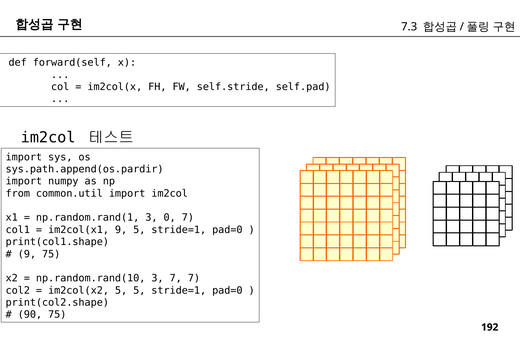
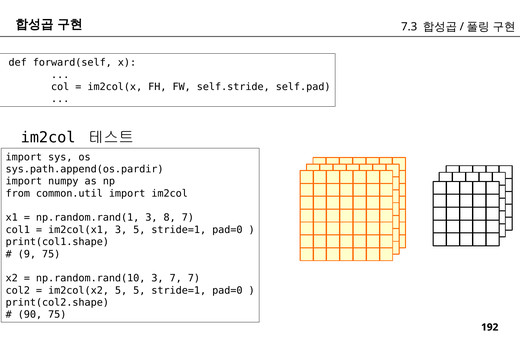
0: 0 -> 8
im2col(x1 9: 9 -> 3
